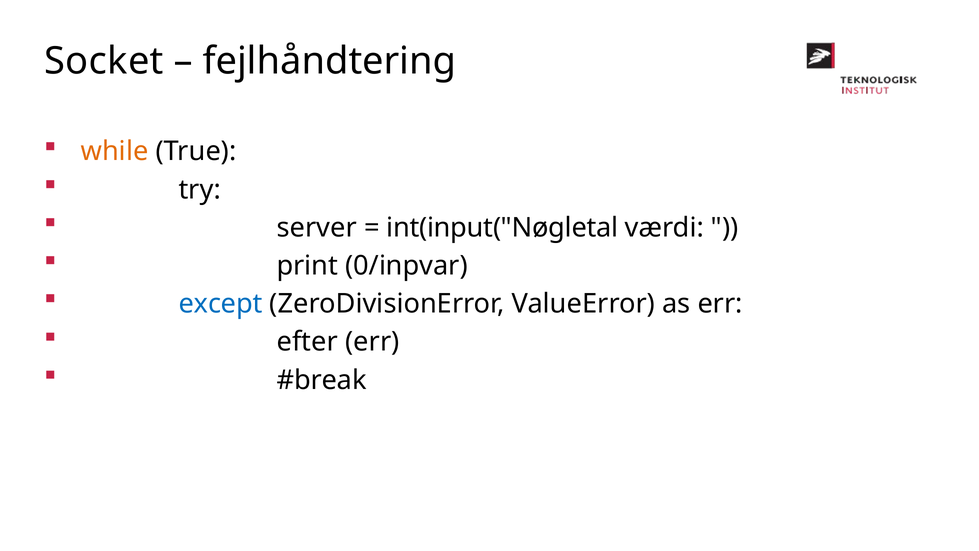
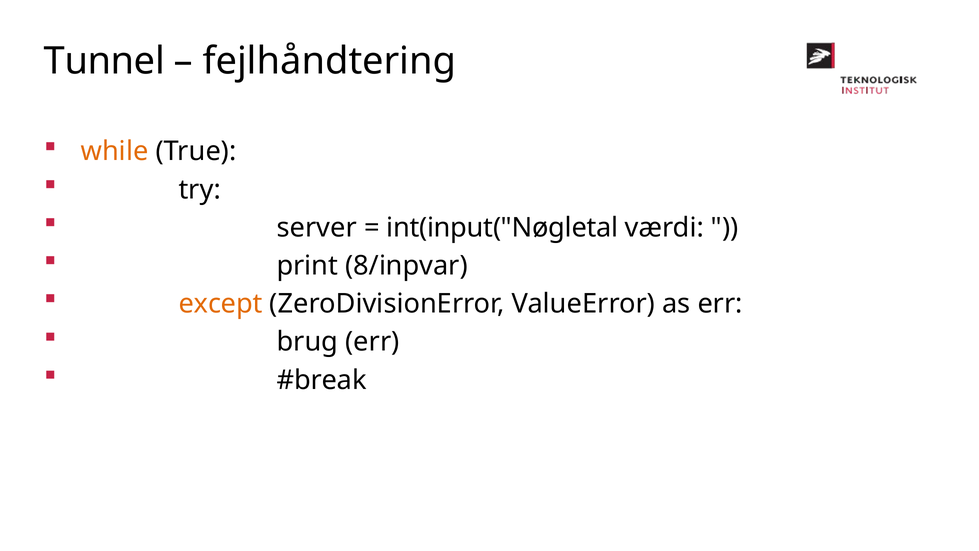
Socket: Socket -> Tunnel
0/inpvar: 0/inpvar -> 8/inpvar
except colour: blue -> orange
efter: efter -> brug
